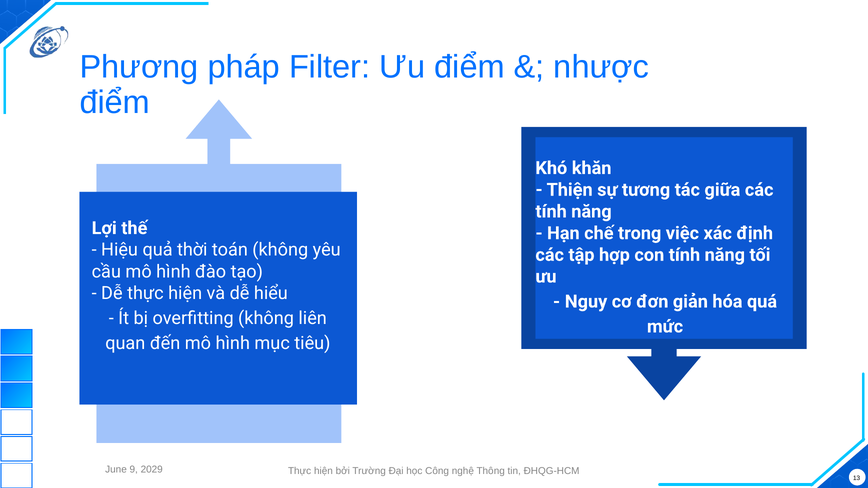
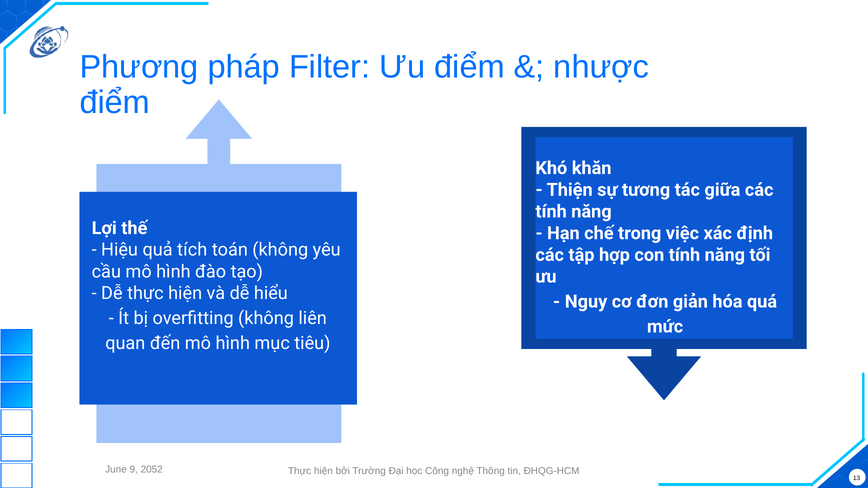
thời: thời -> tích
2029: 2029 -> 2052
